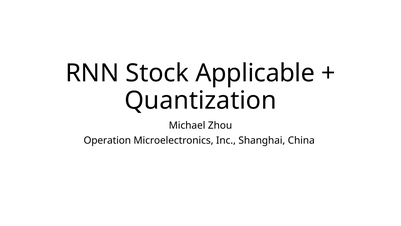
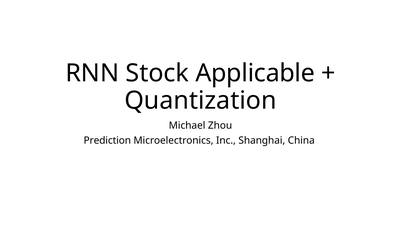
Operation: Operation -> Prediction
